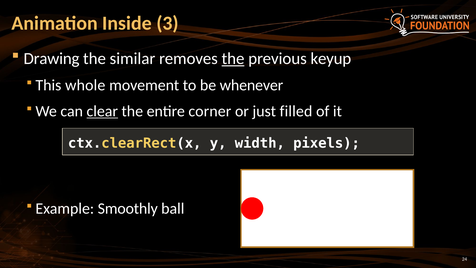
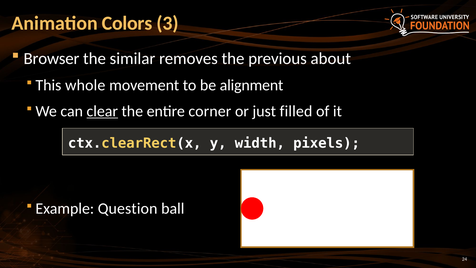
Inside: Inside -> Colors
Drawing: Drawing -> Browser
the at (233, 59) underline: present -> none
keyup: keyup -> about
whenever: whenever -> alignment
Smoothly: Smoothly -> Question
